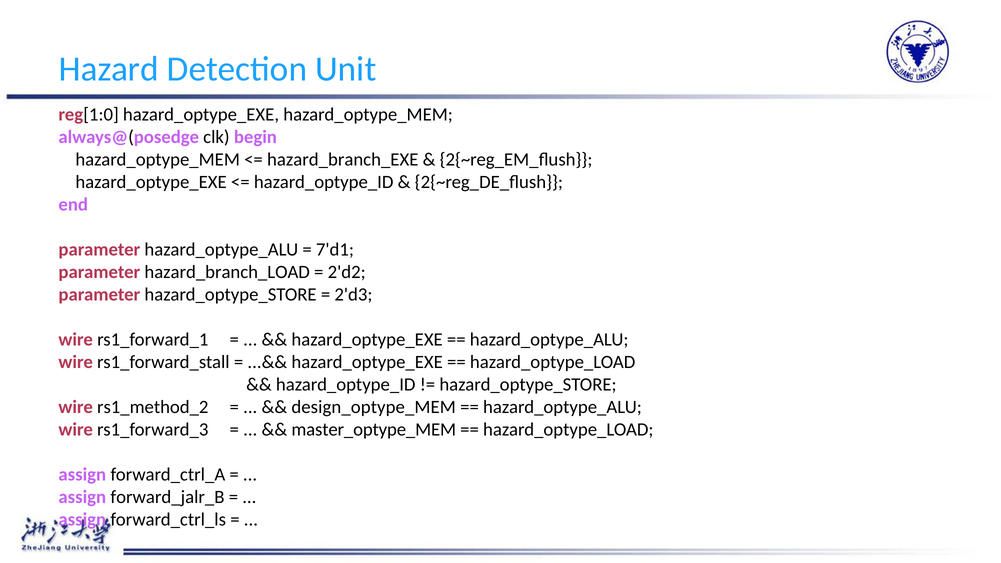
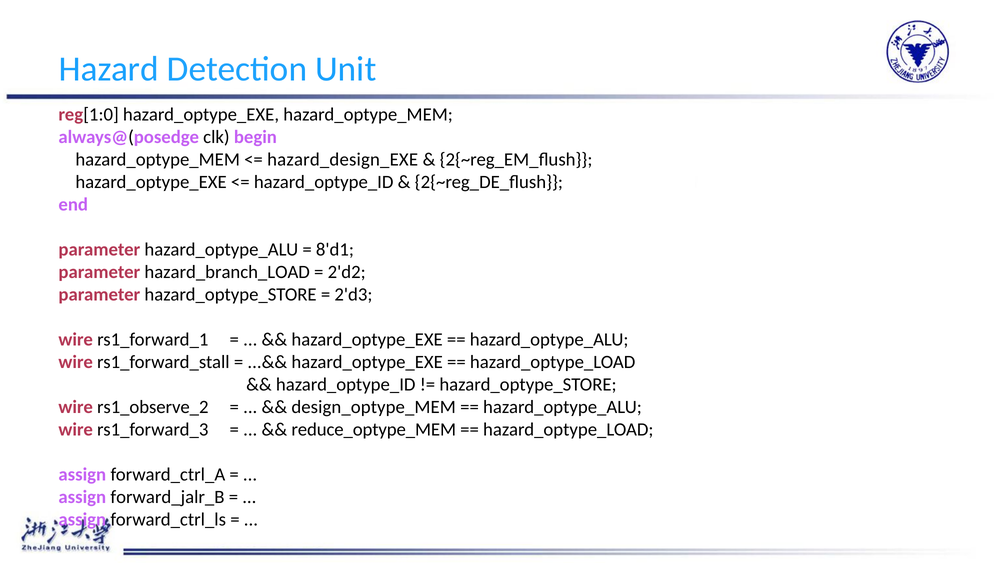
hazard_branch_EXE: hazard_branch_EXE -> hazard_design_EXE
7'd1: 7'd1 -> 8'd1
rs1_method_2: rs1_method_2 -> rs1_observe_2
master_optype_MEM: master_optype_MEM -> reduce_optype_MEM
